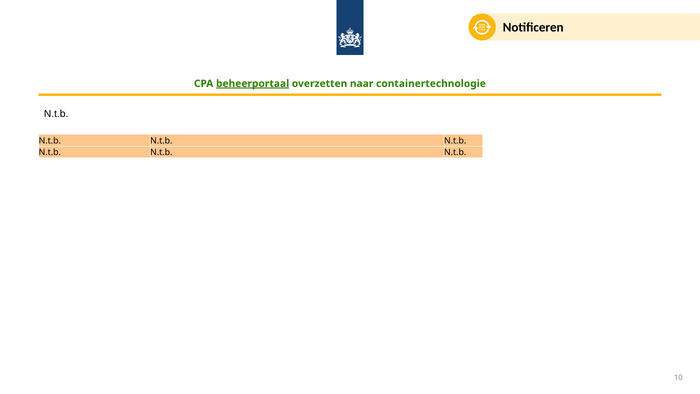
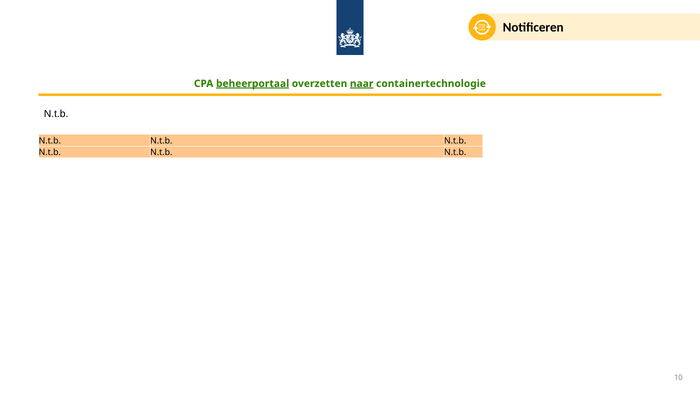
naar underline: none -> present
